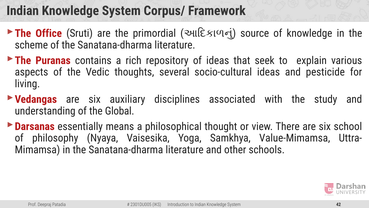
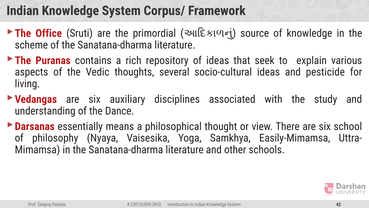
Global: Global -> Dance
Value-Mimamsa: Value-Mimamsa -> Easily-Mimamsa
